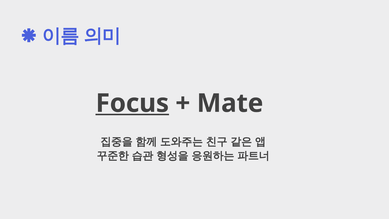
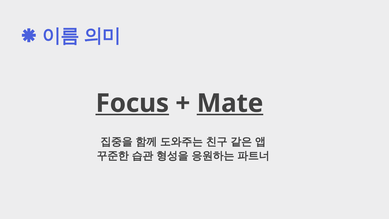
Mate underline: none -> present
